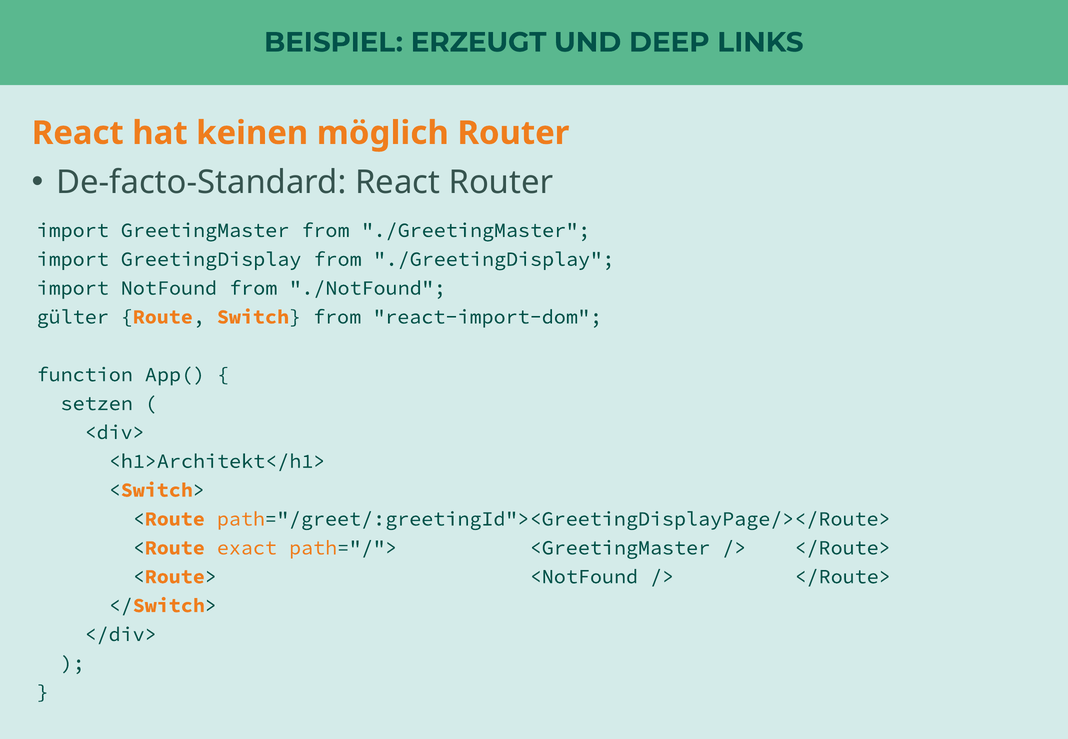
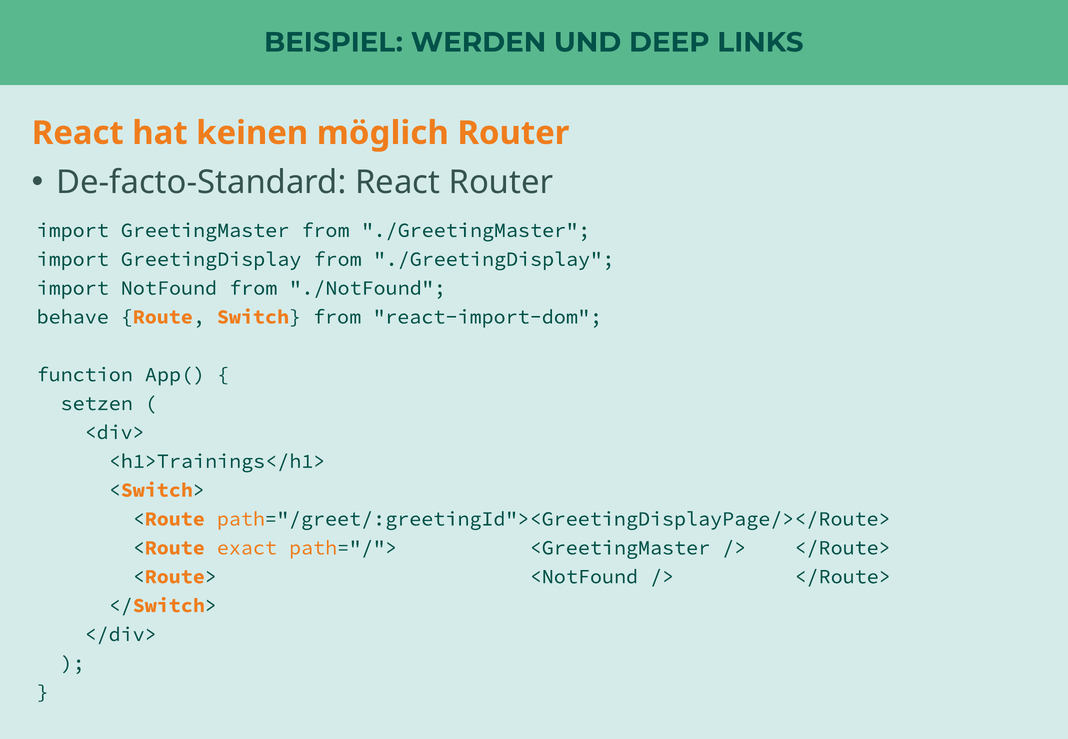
ERZEUGT: ERZEUGT -> WERDEN
gülter: gülter -> behave
<h1>Architekt</h1>: <h1>Architekt</h1> -> <h1>Trainings</h1>
